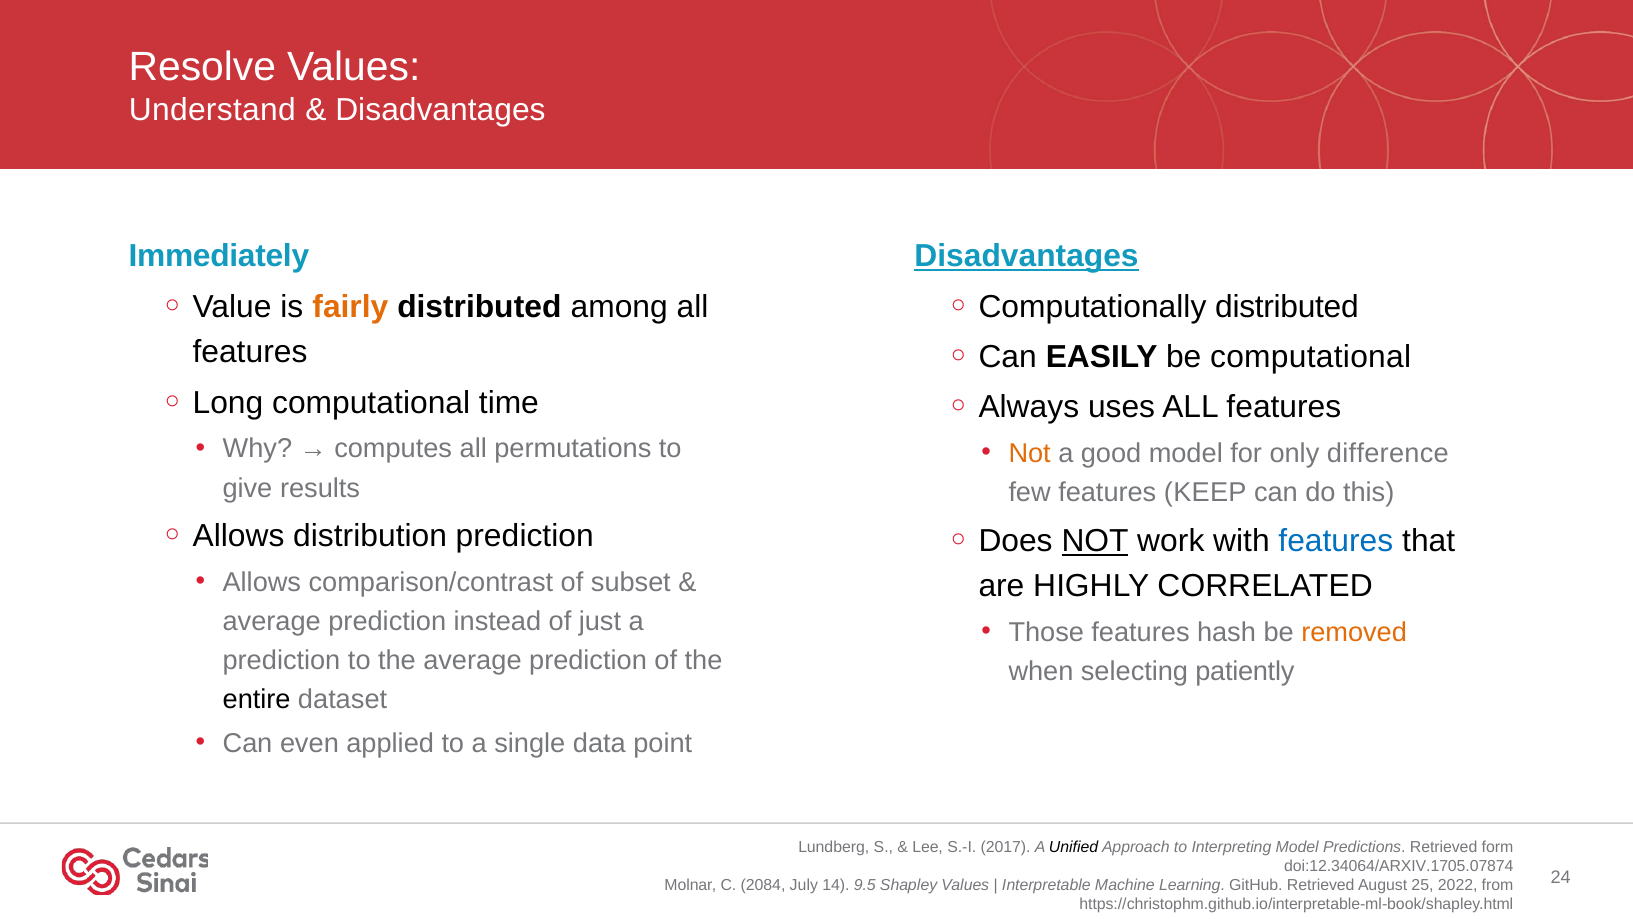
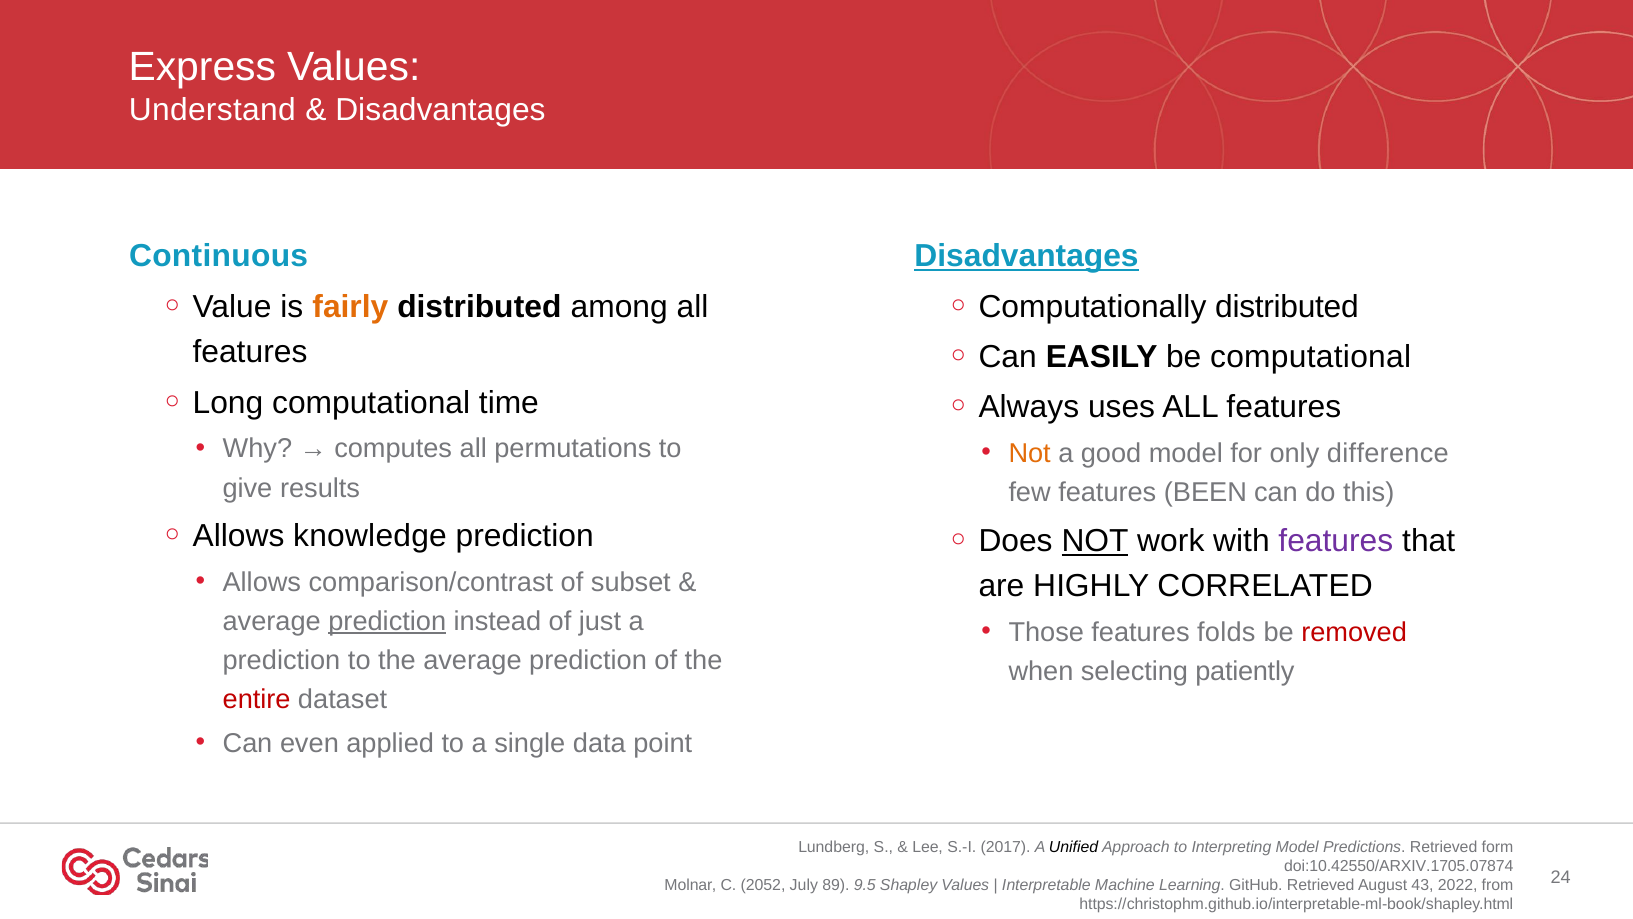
Resolve: Resolve -> Express
Immediately: Immediately -> Continuous
KEEP: KEEP -> BEEN
distribution: distribution -> knowledge
features at (1336, 540) colour: blue -> purple
prediction at (387, 621) underline: none -> present
hash: hash -> folds
removed colour: orange -> red
entire colour: black -> red
doi:12.34064/ARXIV.1705.07874: doi:12.34064/ARXIV.1705.07874 -> doi:10.42550/ARXIV.1705.07874
2084: 2084 -> 2052
14: 14 -> 89
25: 25 -> 43
